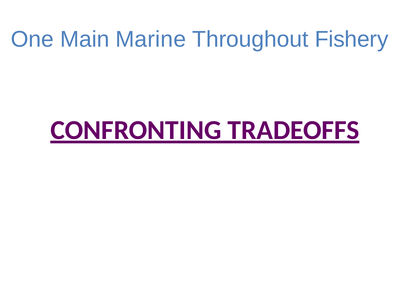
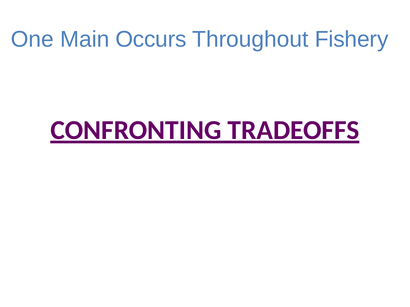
Marine: Marine -> Occurs
